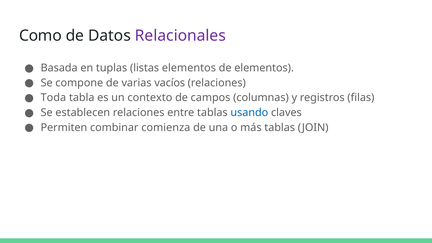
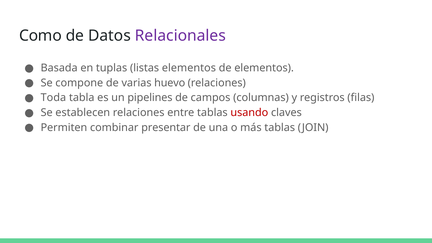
vacíos: vacíos -> huevo
contexto: contexto -> pipelines
usando colour: blue -> red
comienza: comienza -> presentar
